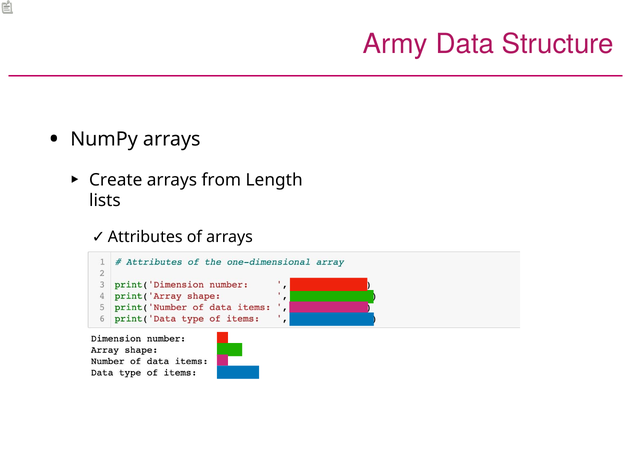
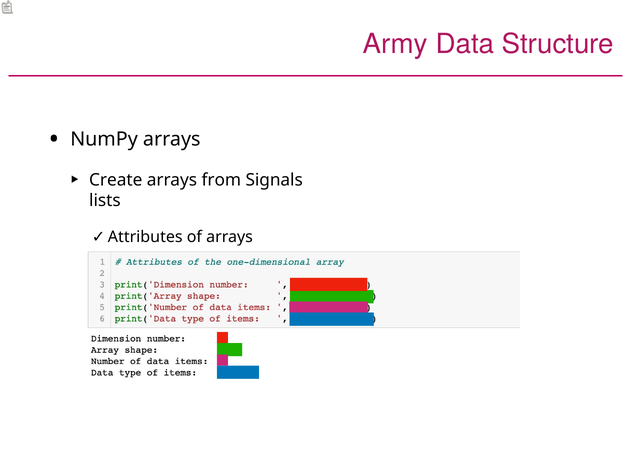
Length: Length -> Signals
